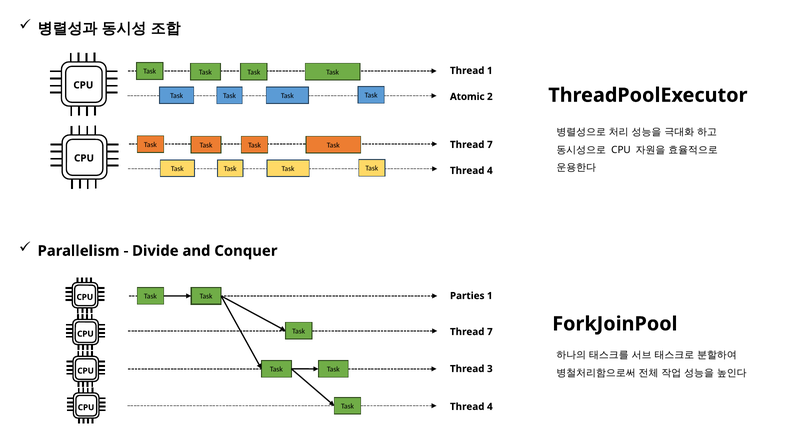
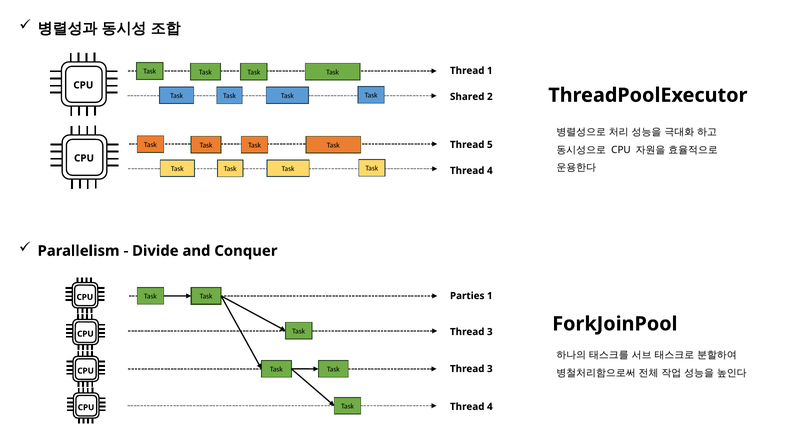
Atomic: Atomic -> Shared
7 at (490, 145): 7 -> 5
Task Thread 7: 7 -> 3
